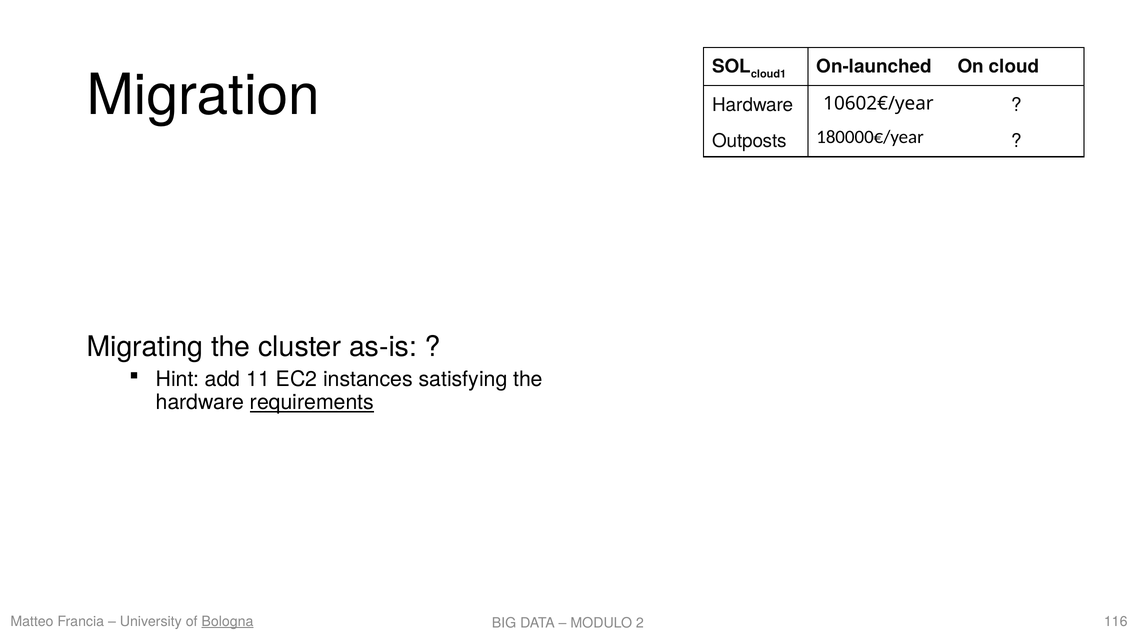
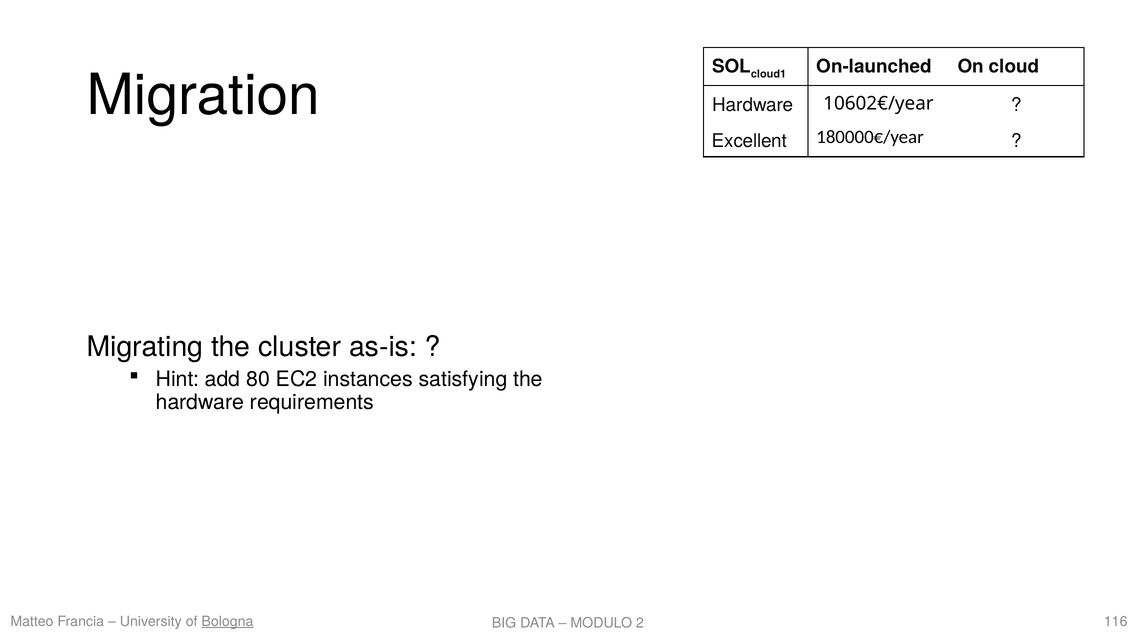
Outposts: Outposts -> Excellent
11: 11 -> 80
requirements underline: present -> none
